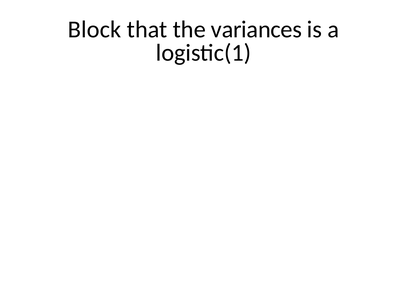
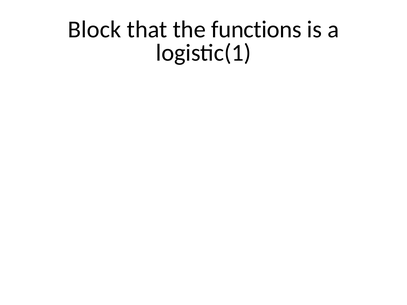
variances: variances -> functions
